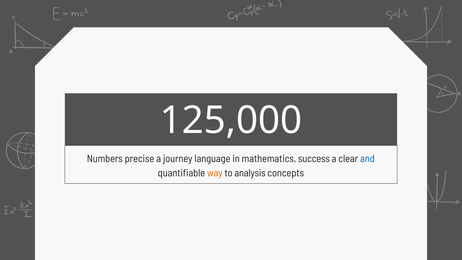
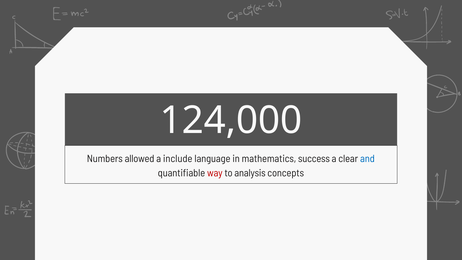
125,000: 125,000 -> 124,000
precise: precise -> allowed
journey: journey -> include
way colour: orange -> red
